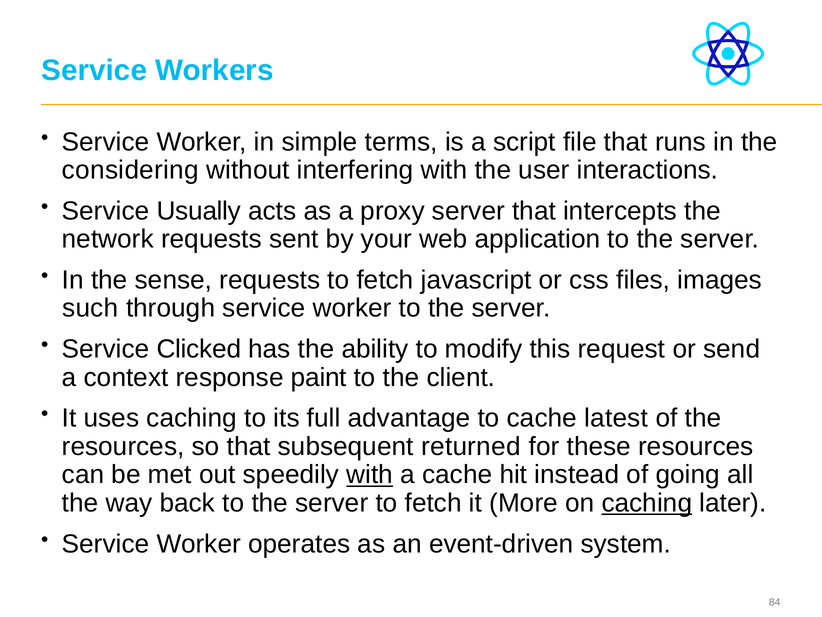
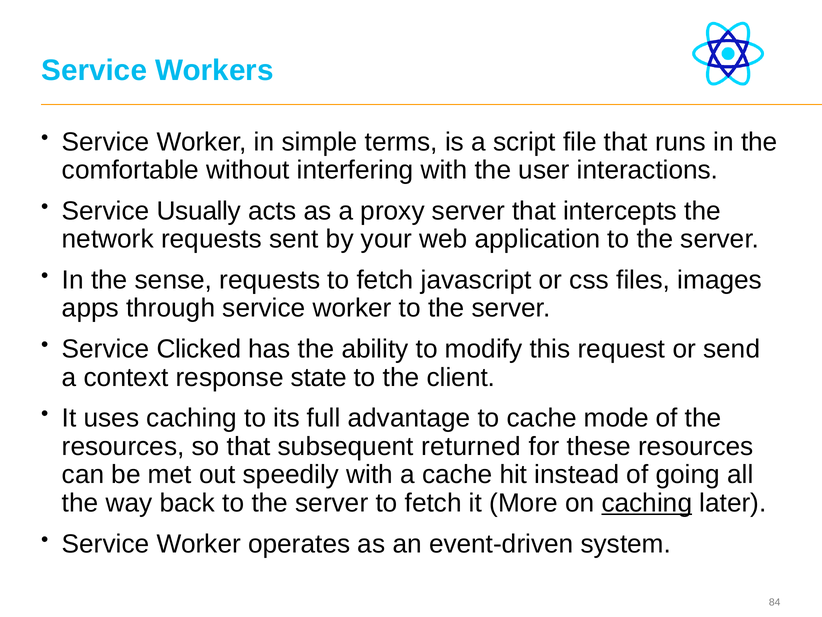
considering: considering -> comfortable
such: such -> apps
paint: paint -> state
latest: latest -> mode
with at (370, 474) underline: present -> none
